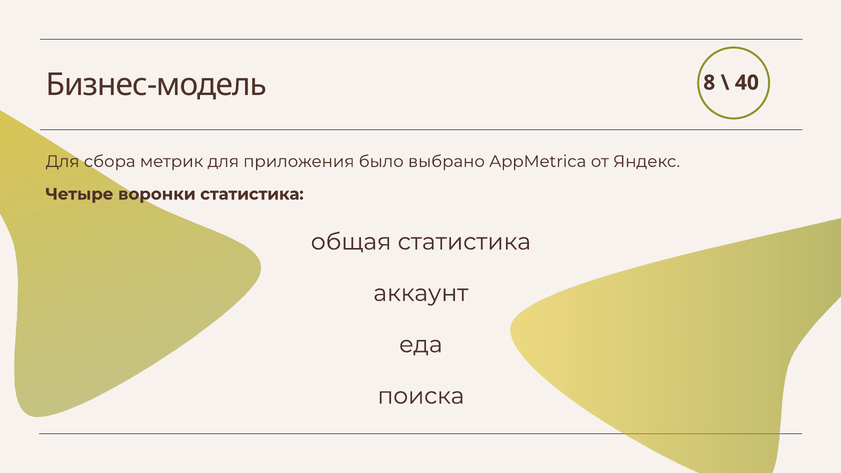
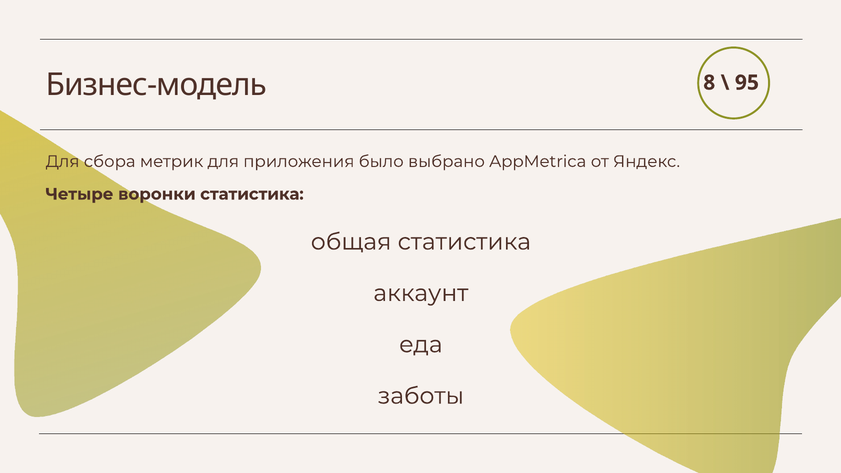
40: 40 -> 95
поиска: поиска -> заботы
